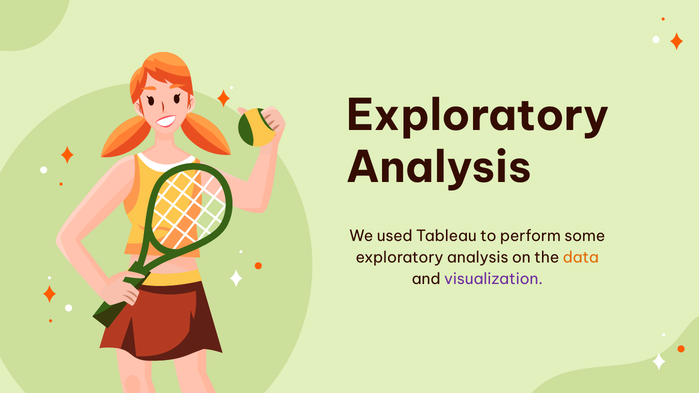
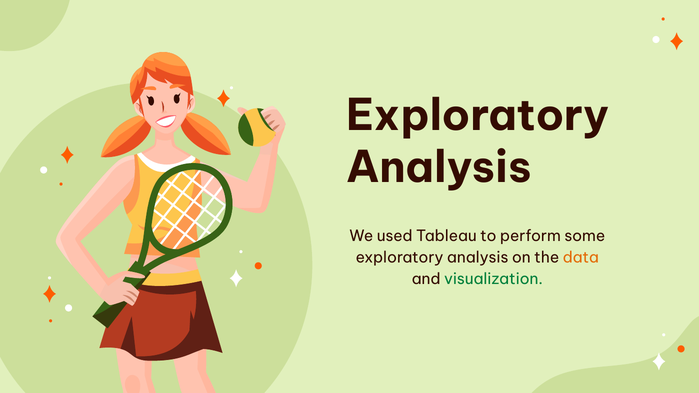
visualization colour: purple -> green
